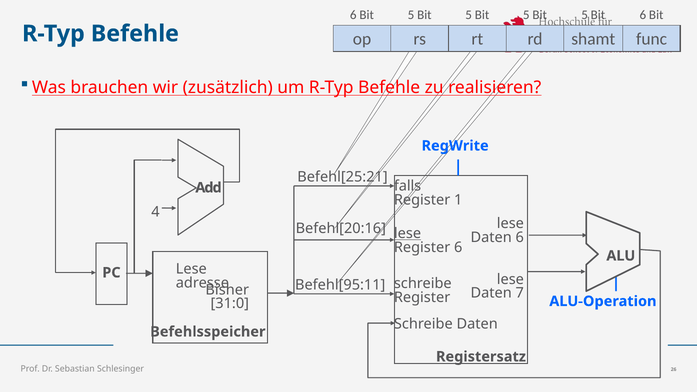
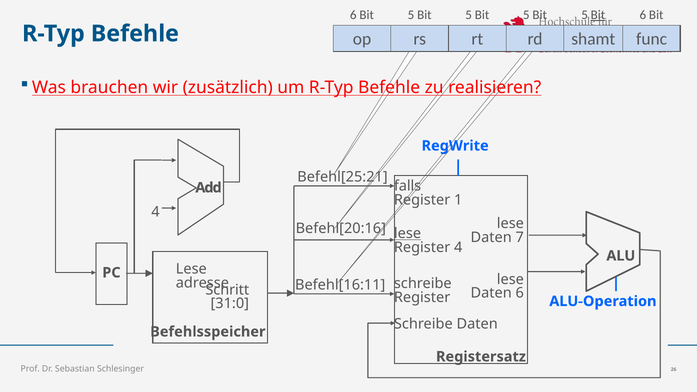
Bit at (598, 15) underline: none -> present
Daten 6: 6 -> 7
Register 6: 6 -> 4
Befehl[95:11: Befehl[95:11 -> Befehl[16:11
Bisher: Bisher -> Schritt
Daten 7: 7 -> 6
